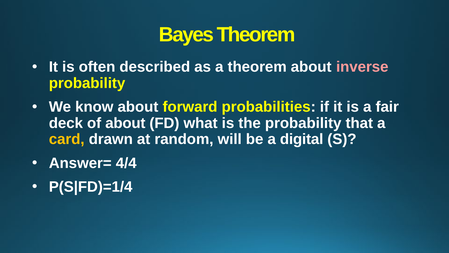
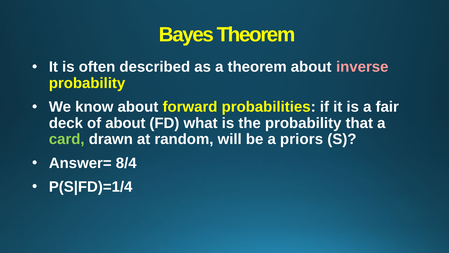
card colour: yellow -> light green
digital: digital -> priors
4/4: 4/4 -> 8/4
